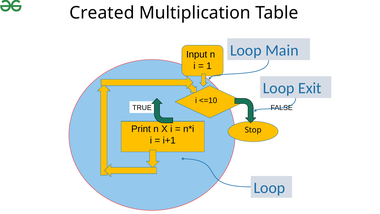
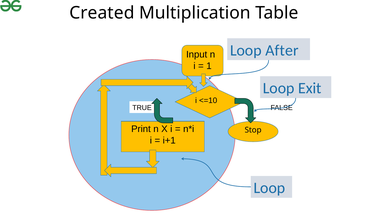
Main: Main -> After
